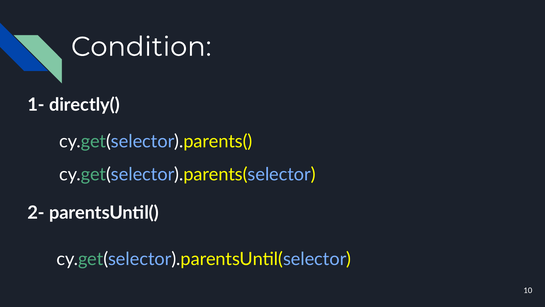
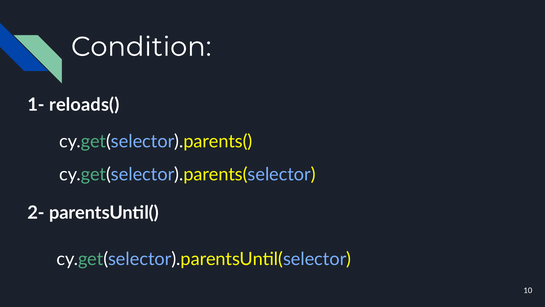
directly(: directly( -> reloads(
